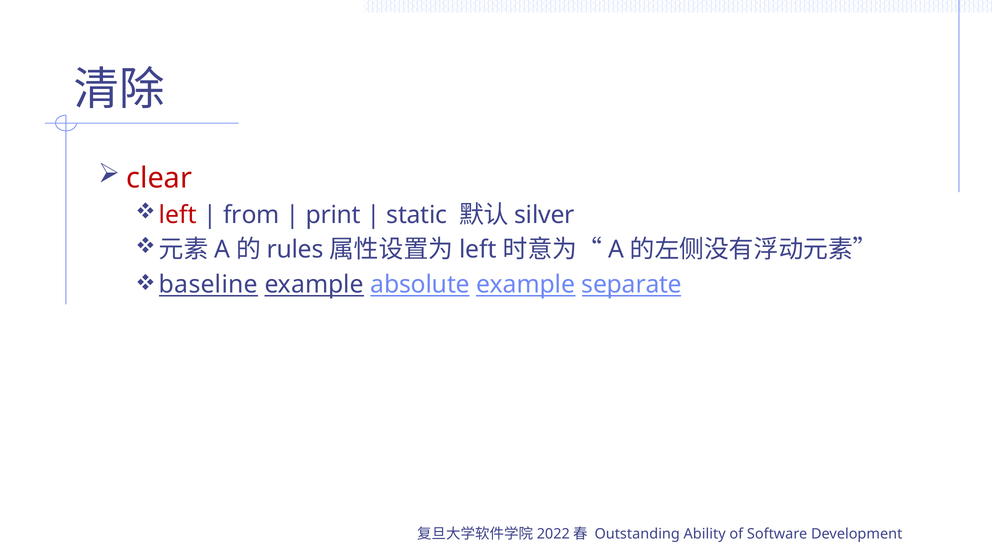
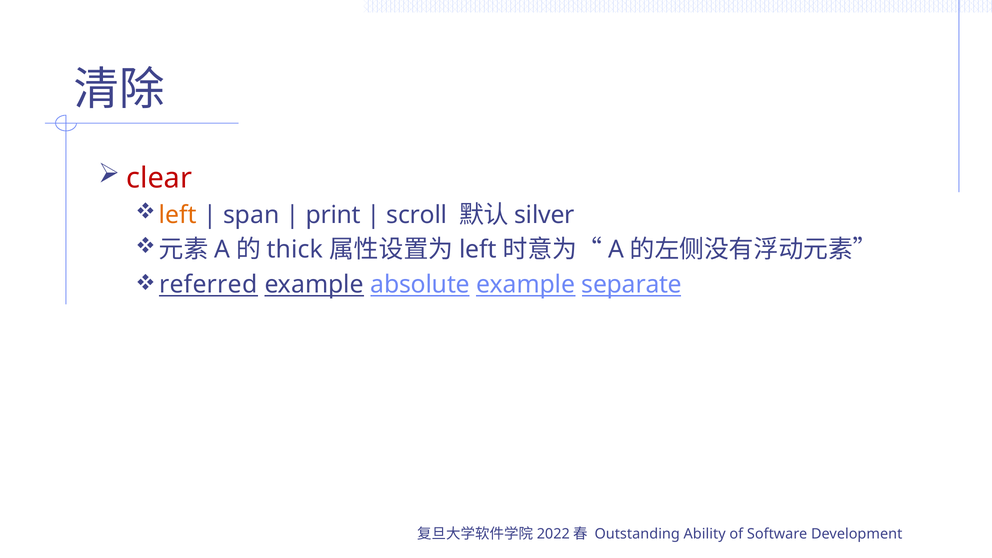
left at (178, 215) colour: red -> orange
from: from -> span
static: static -> scroll
rules: rules -> thick
baseline: baseline -> referred
